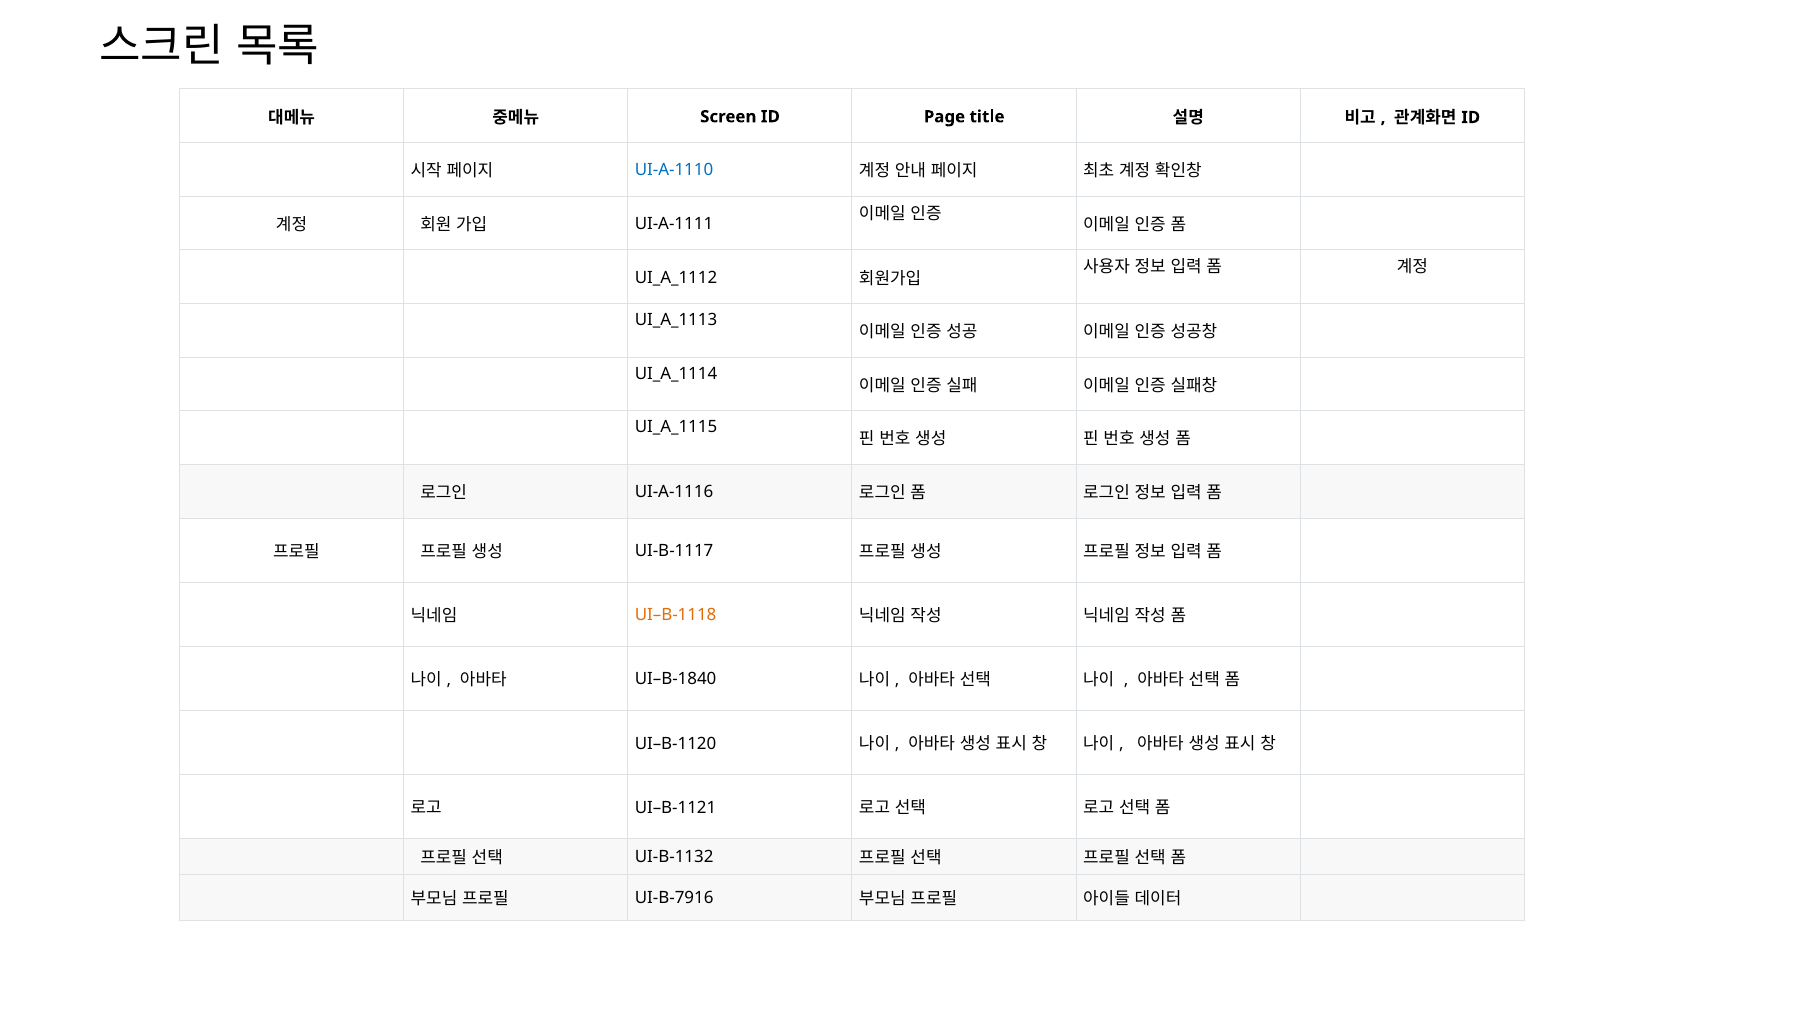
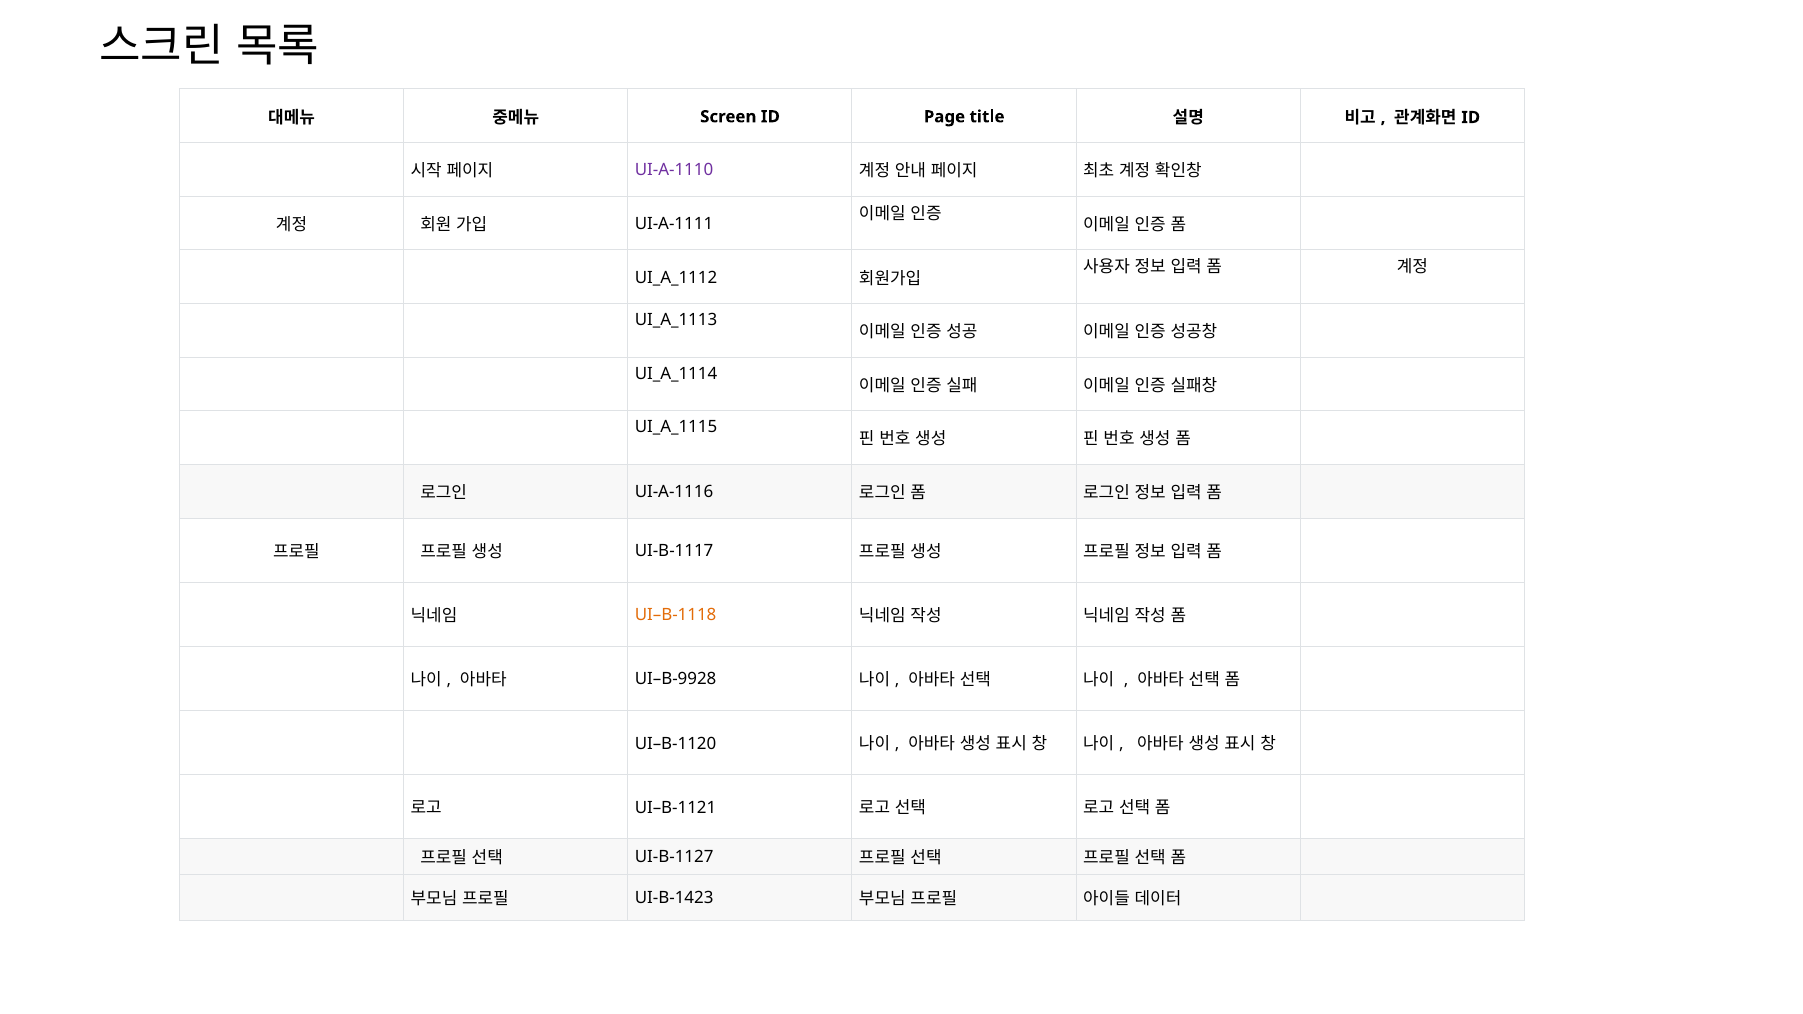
UI-A-1110 colour: blue -> purple
UI–B-1840: UI–B-1840 -> UI–B-9928
UI-B-1132: UI-B-1132 -> UI-B-1127
UI-B-7916: UI-B-7916 -> UI-B-1423
